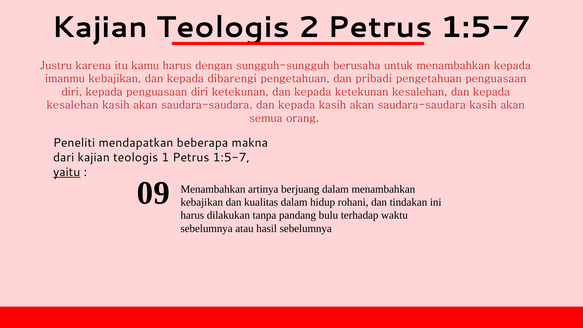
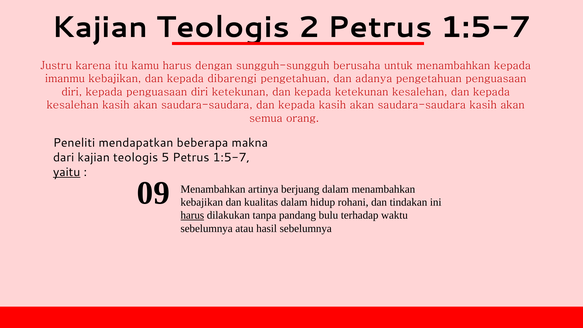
pribadi: pribadi -> adanya
1: 1 -> 5
harus at (192, 215) underline: none -> present
